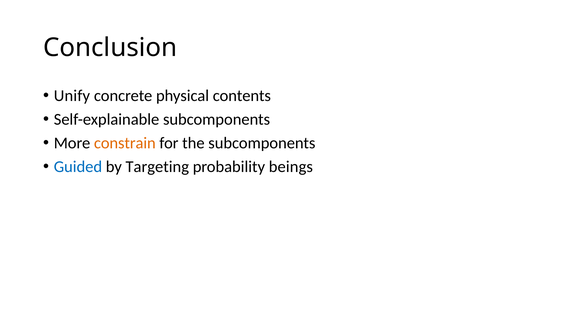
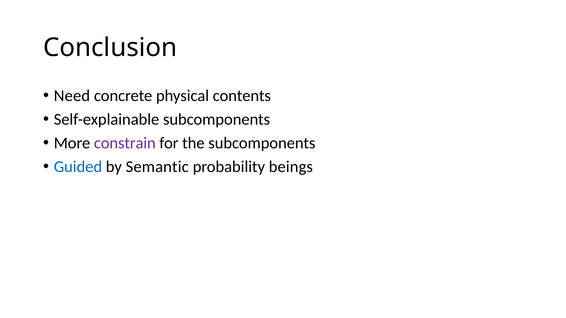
Unify: Unify -> Need
constrain colour: orange -> purple
Targeting: Targeting -> Semantic
